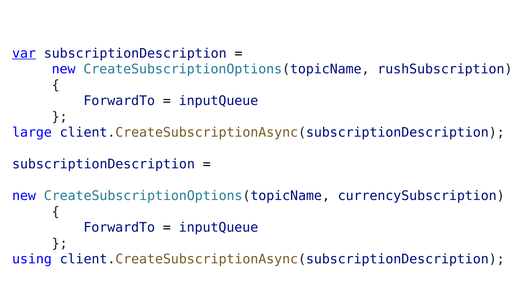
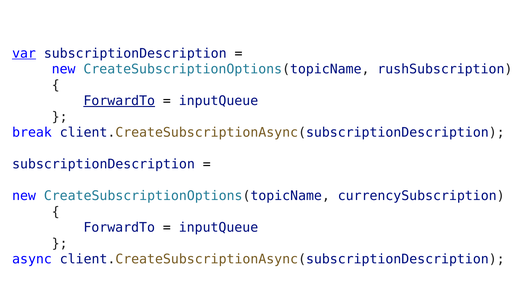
ForwardTo at (119, 101) underline: none -> present
large: large -> break
using: using -> async
